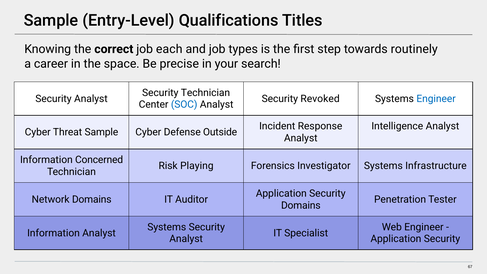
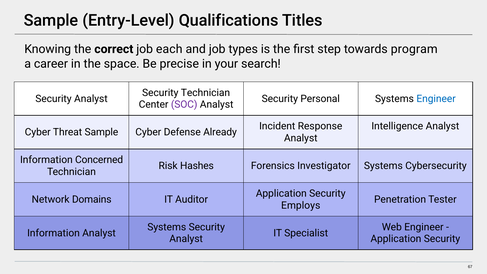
routinely: routinely -> program
Revoked: Revoked -> Personal
SOC colour: blue -> purple
Outside: Outside -> Already
Playing: Playing -> Hashes
Infrastructure: Infrastructure -> Cybersecurity
Domains at (301, 205): Domains -> Employs
